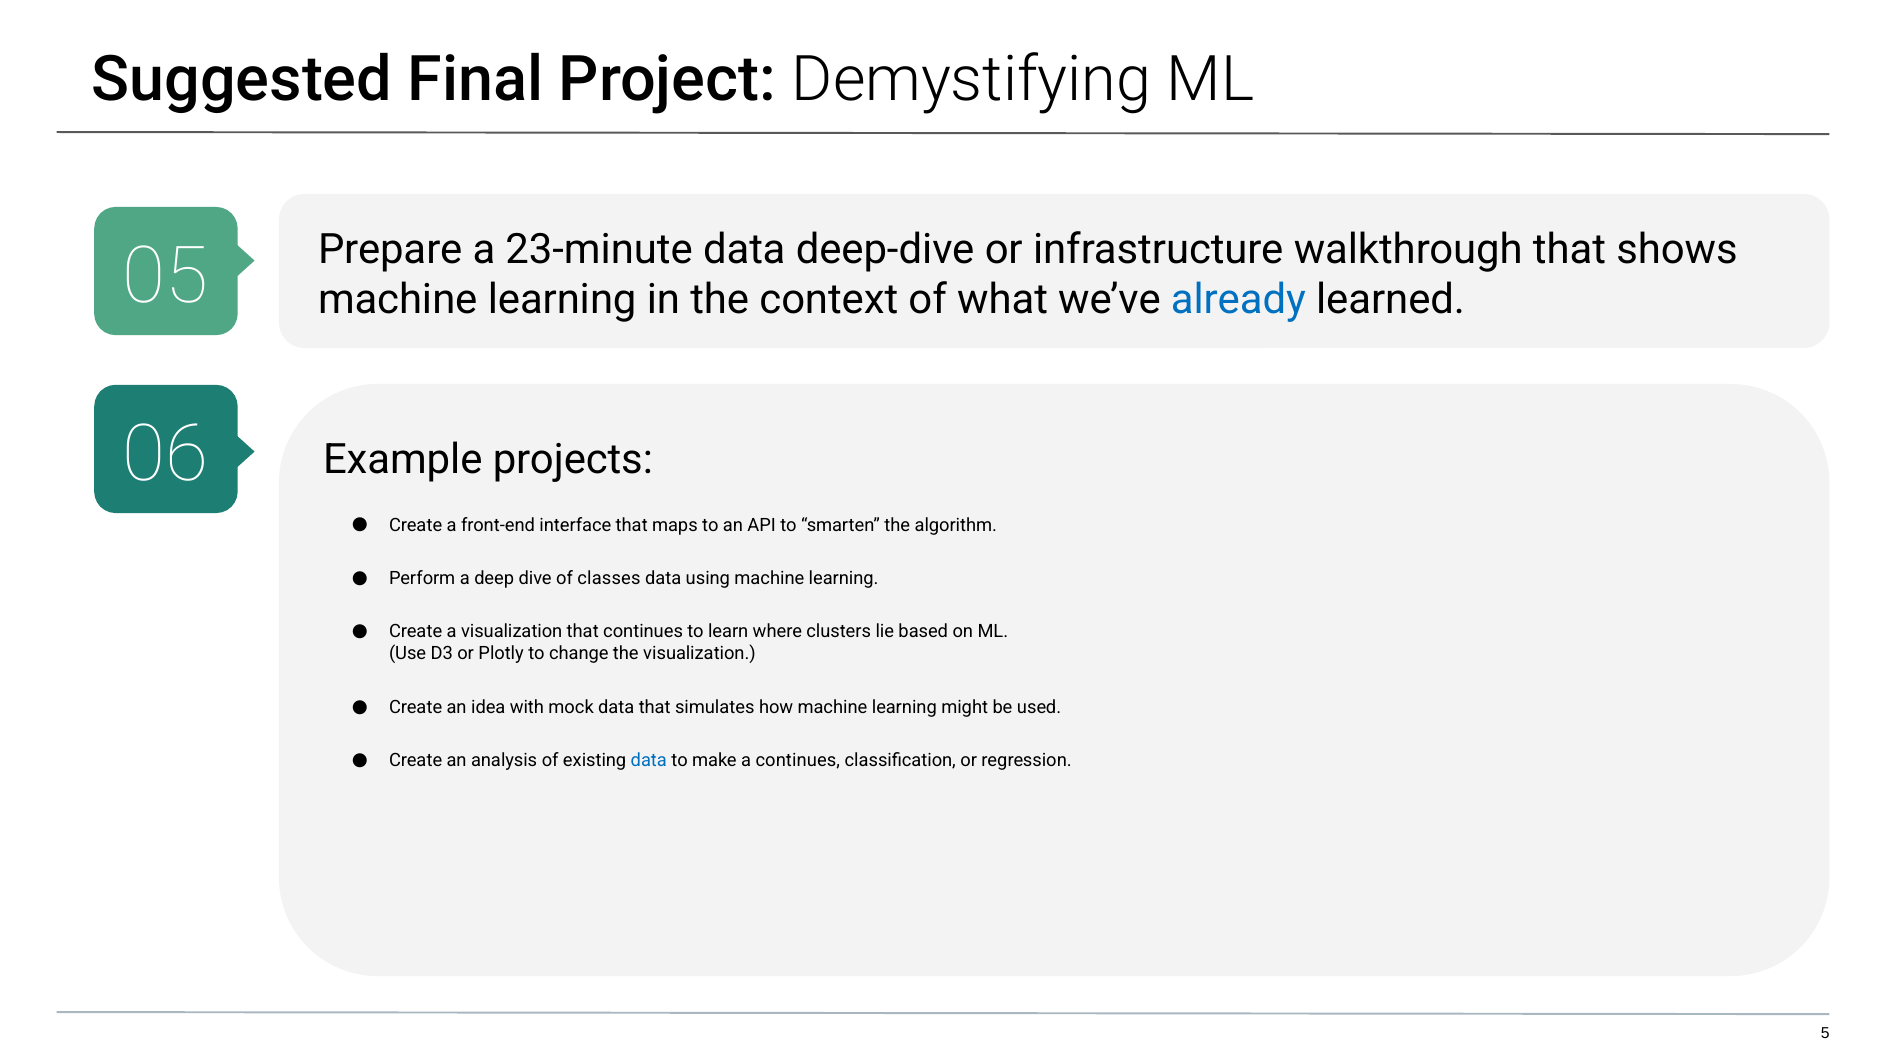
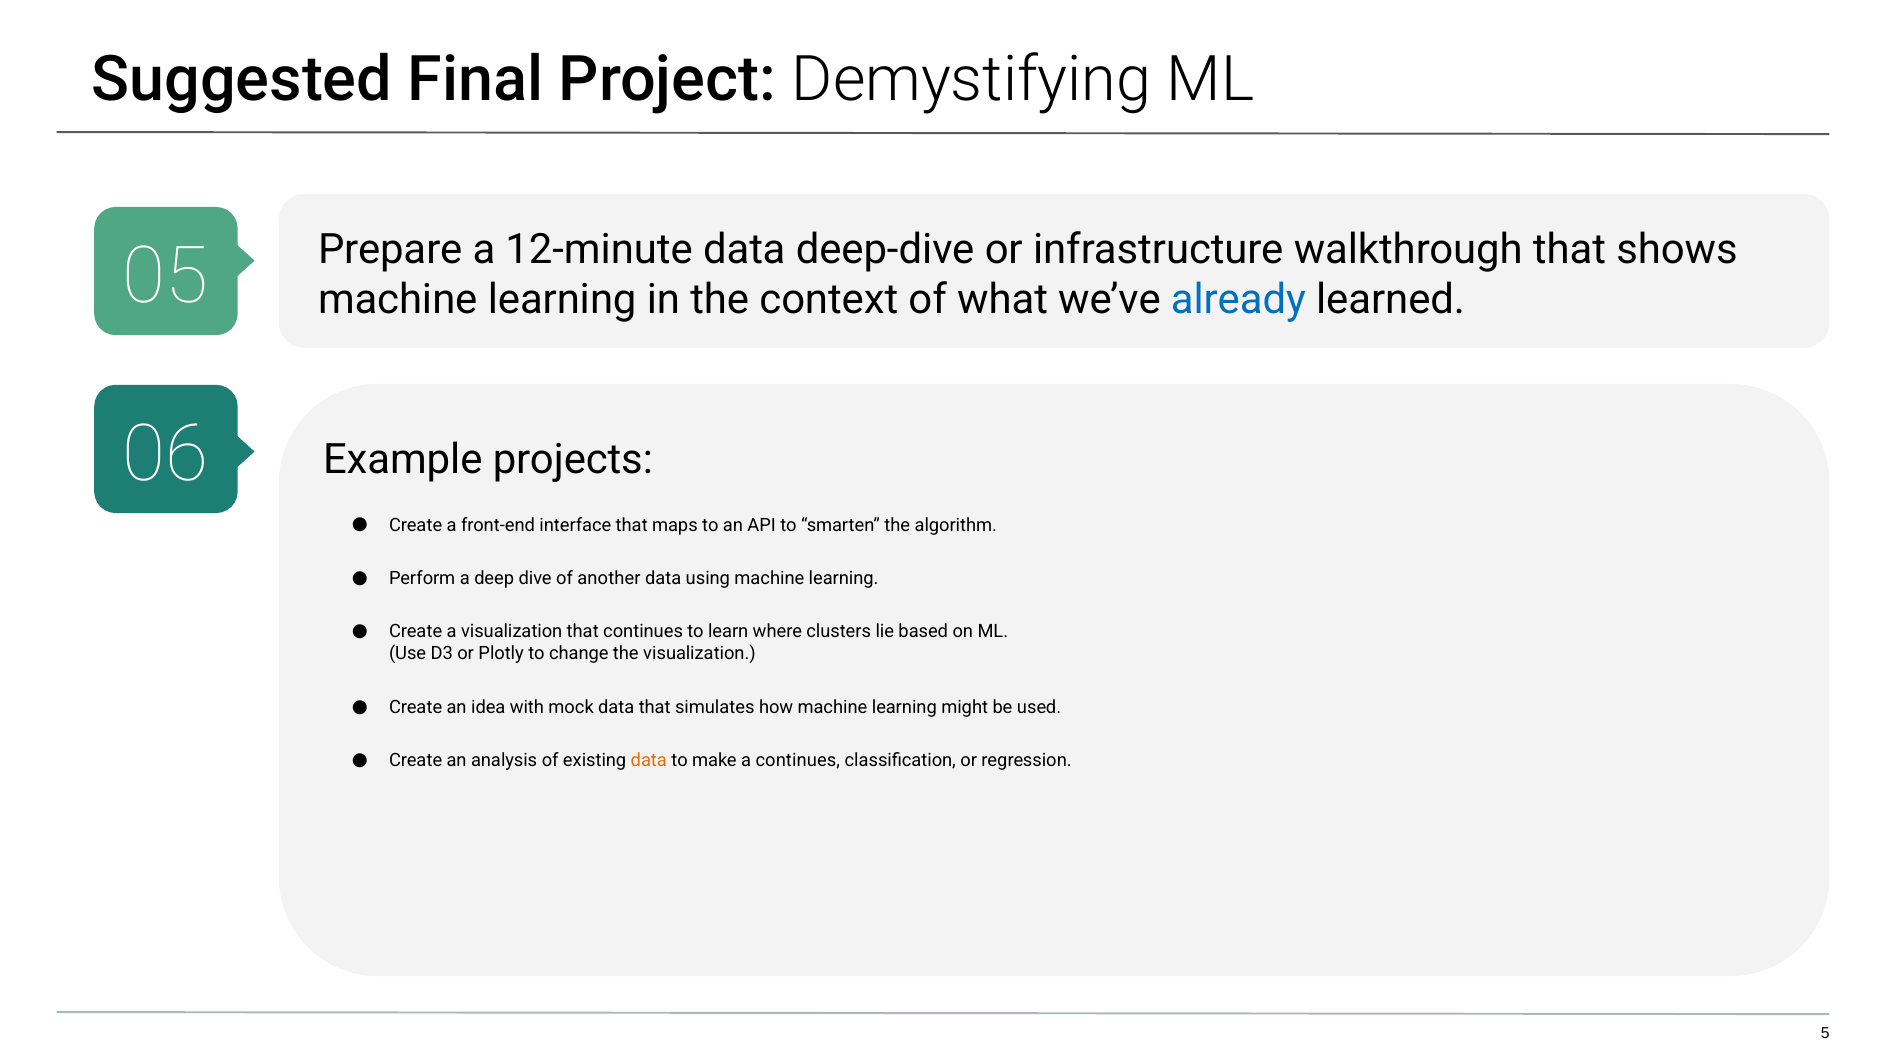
23-minute: 23-minute -> 12-minute
classes: classes -> another
data at (649, 761) colour: blue -> orange
